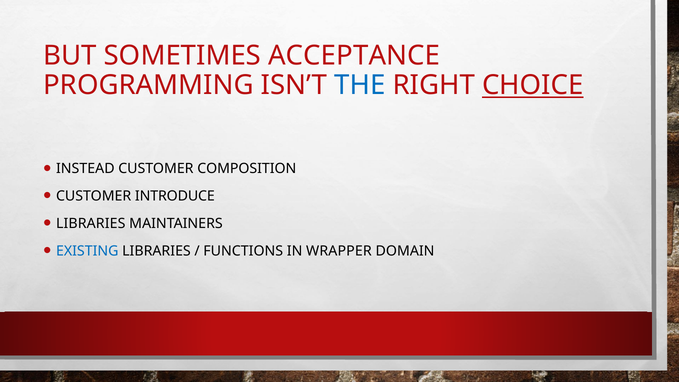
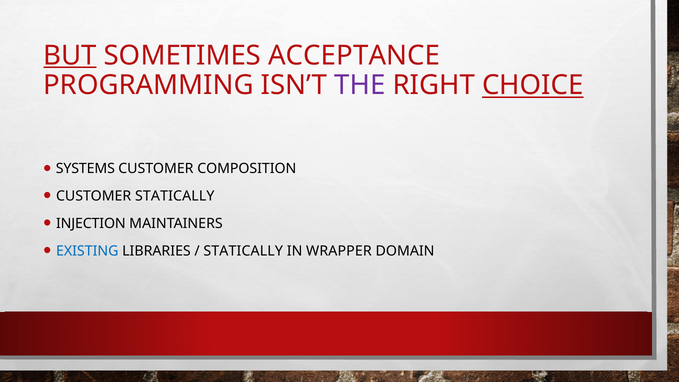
BUT underline: none -> present
THE colour: blue -> purple
INSTEAD: INSTEAD -> SYSTEMS
CUSTOMER INTRODUCE: INTRODUCE -> STATICALLY
LIBRARIES at (91, 224): LIBRARIES -> INJECTION
FUNCTIONS at (243, 251): FUNCTIONS -> STATICALLY
